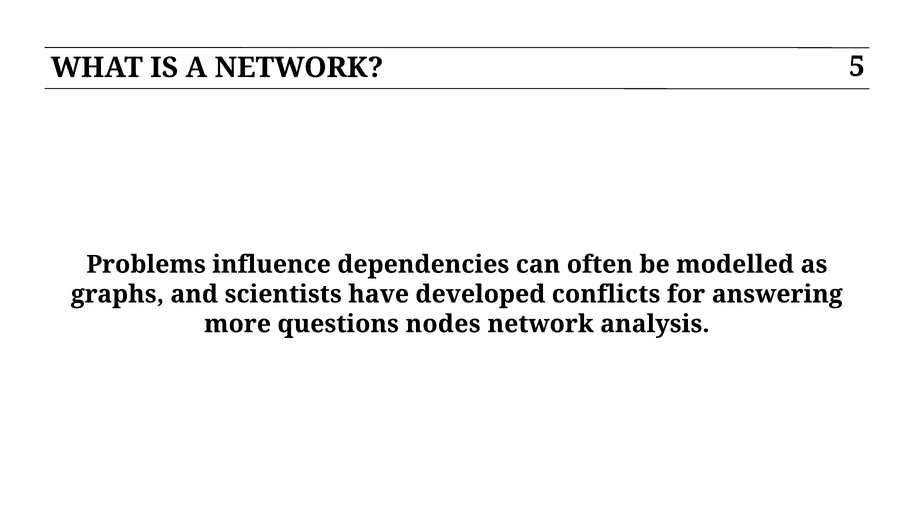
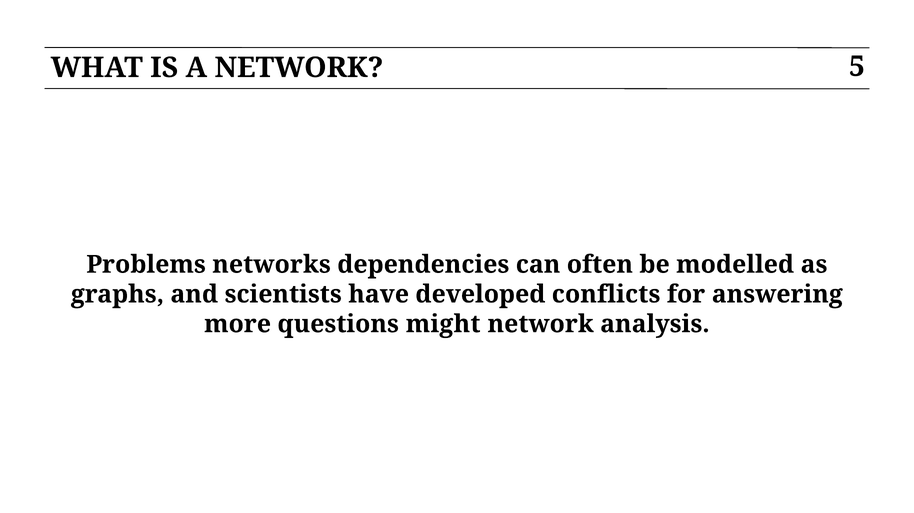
influence: influence -> networks
nodes: nodes -> might
